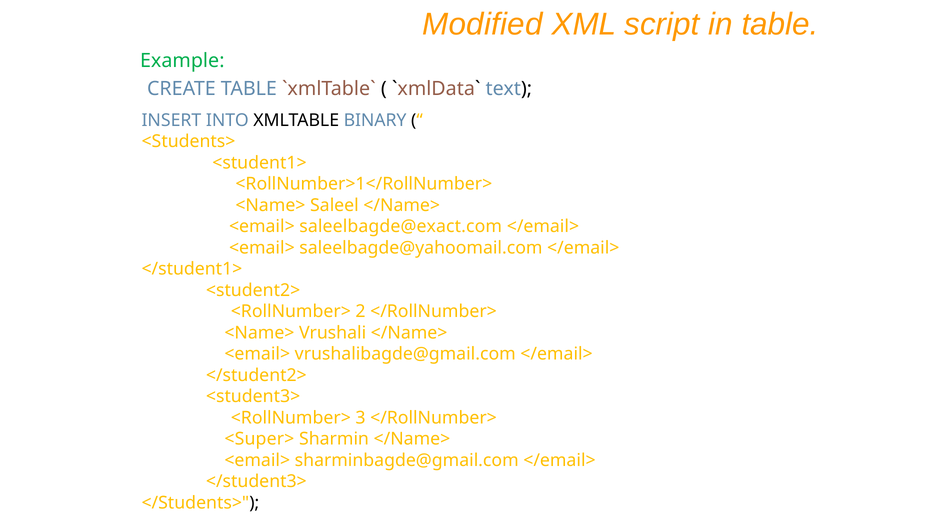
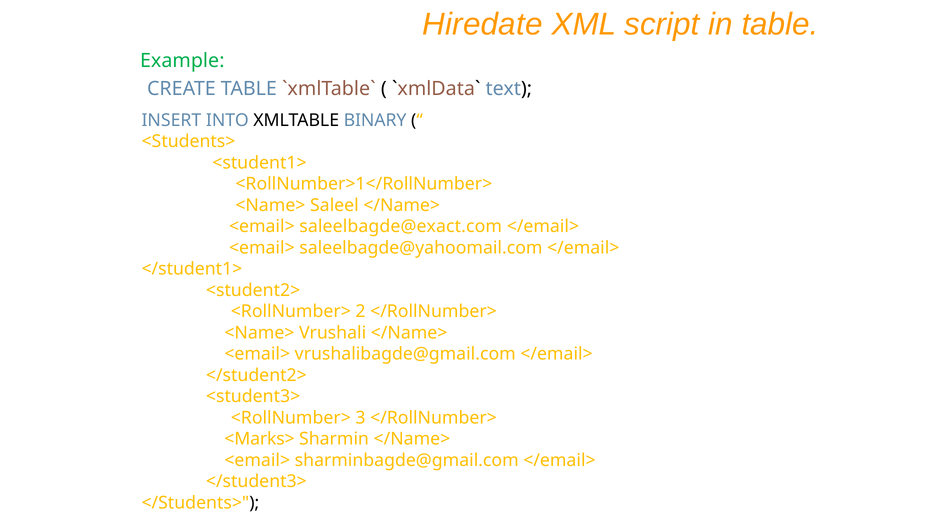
Modified: Modified -> Hiredate
<Super>: <Super> -> <Marks>
